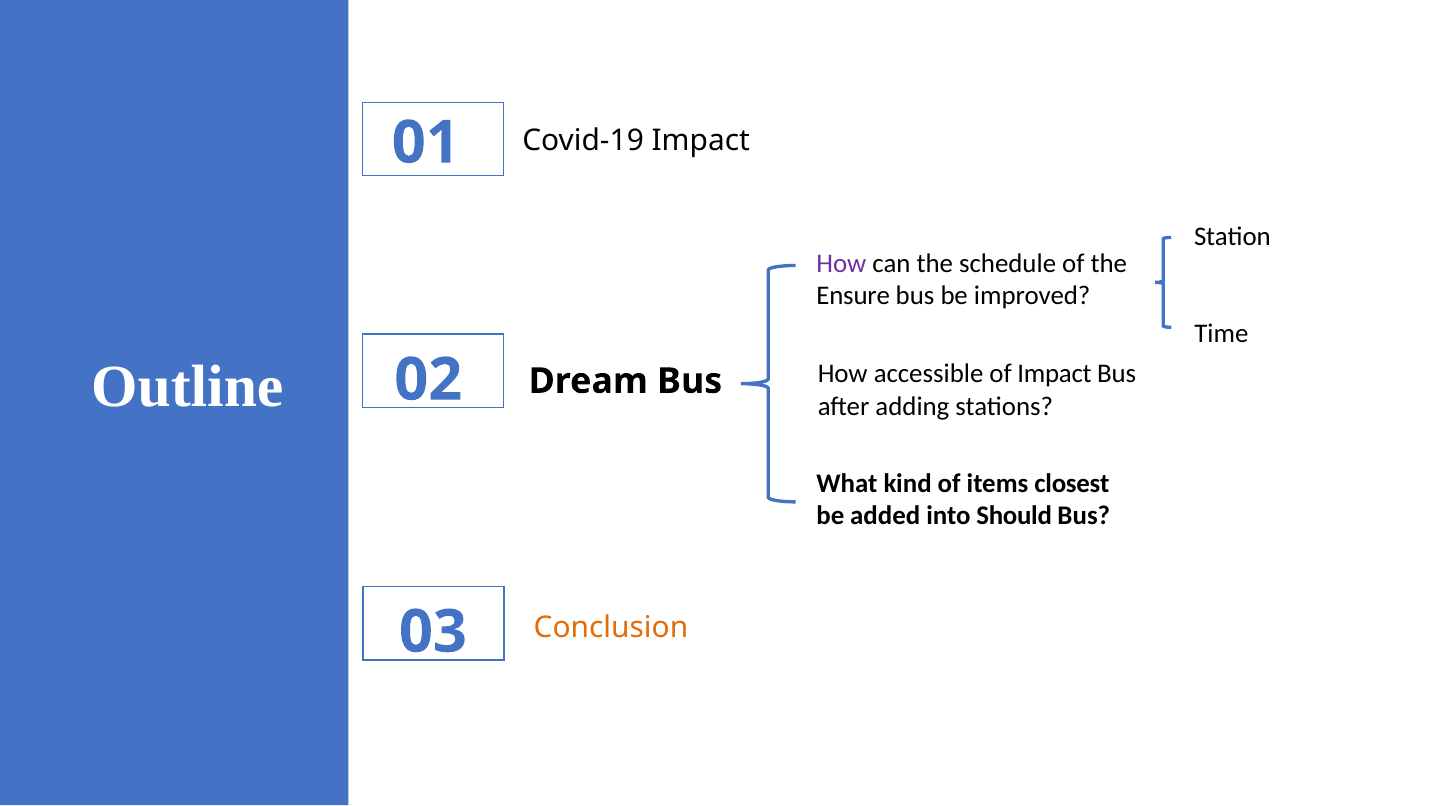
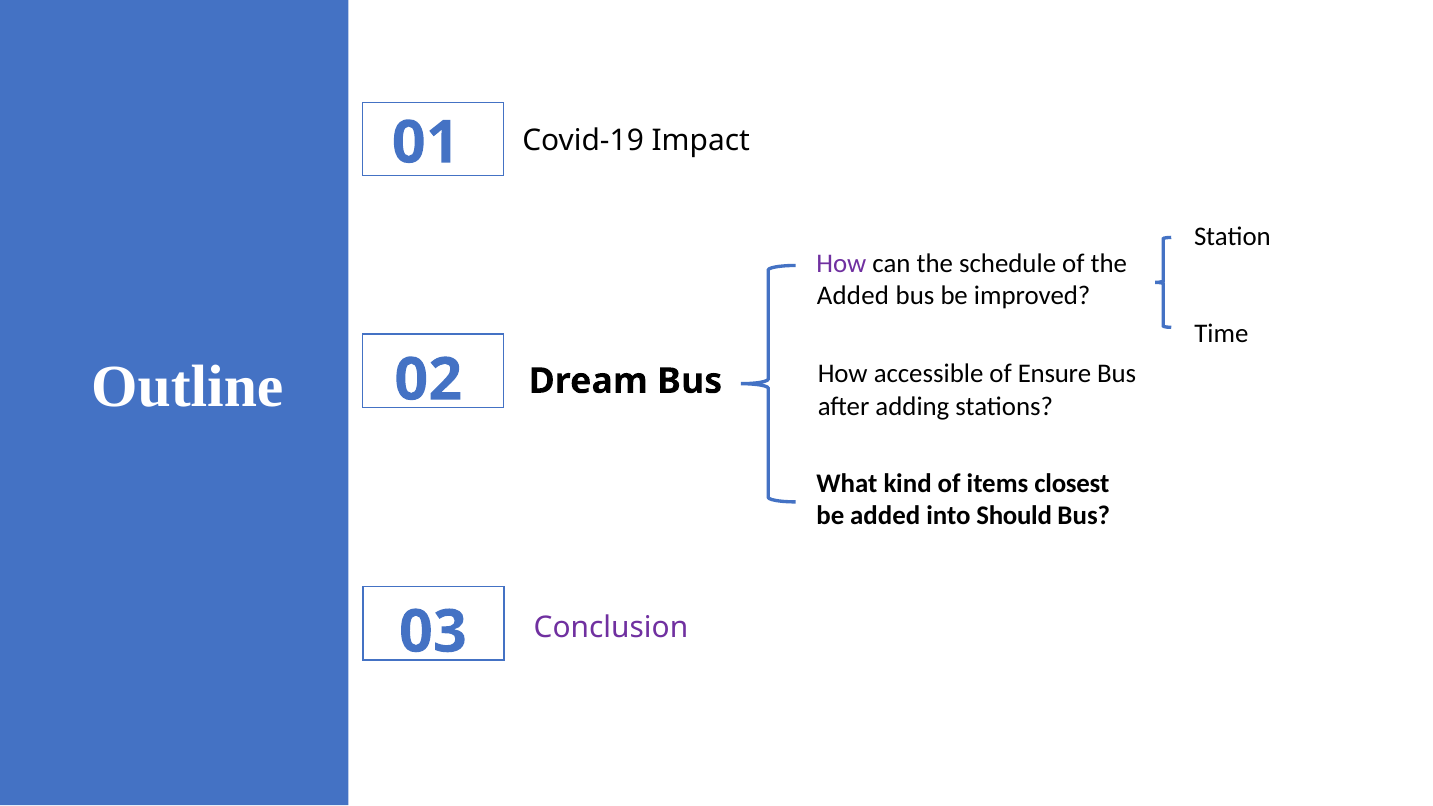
Ensure at (853, 295): Ensure -> Added
of Impact: Impact -> Ensure
Conclusion colour: orange -> purple
